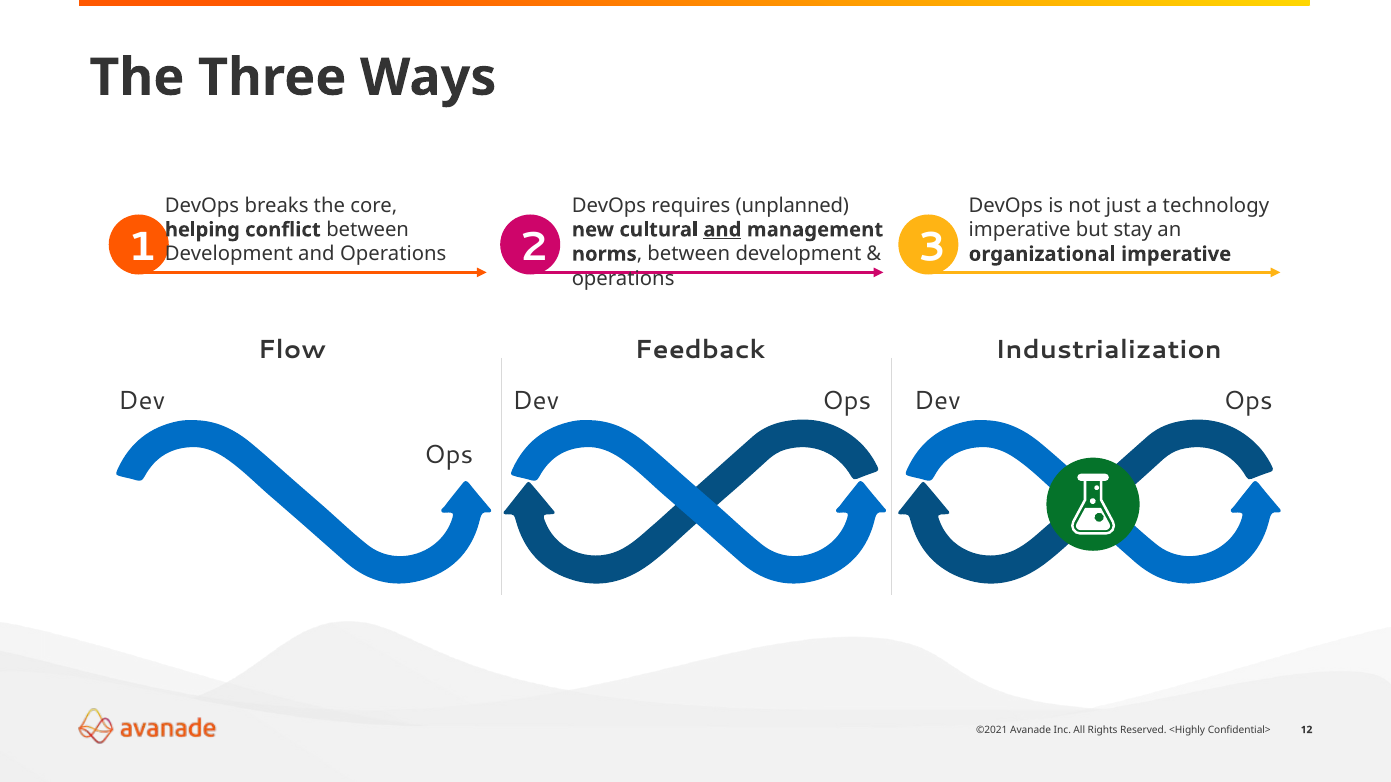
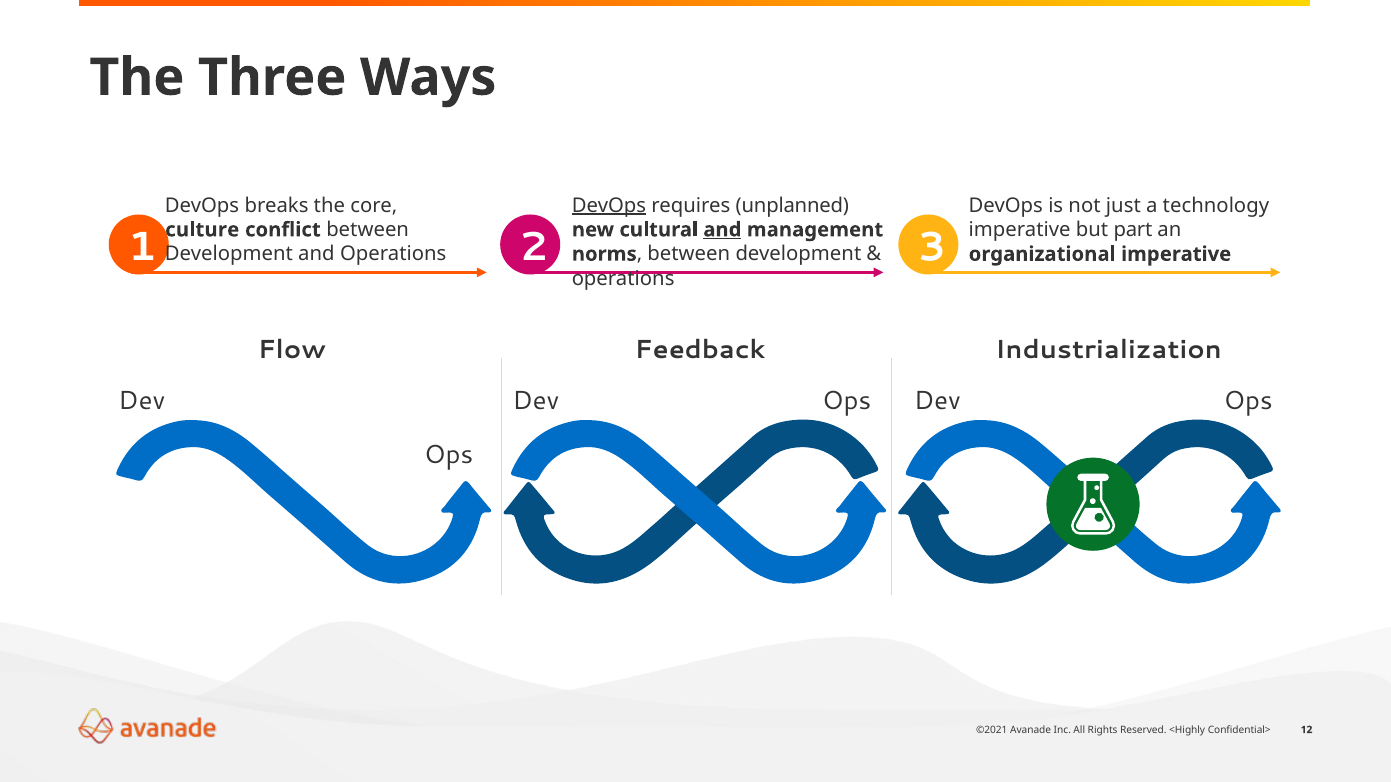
DevOps at (609, 205) underline: none -> present
stay: stay -> part
helping: helping -> culture
